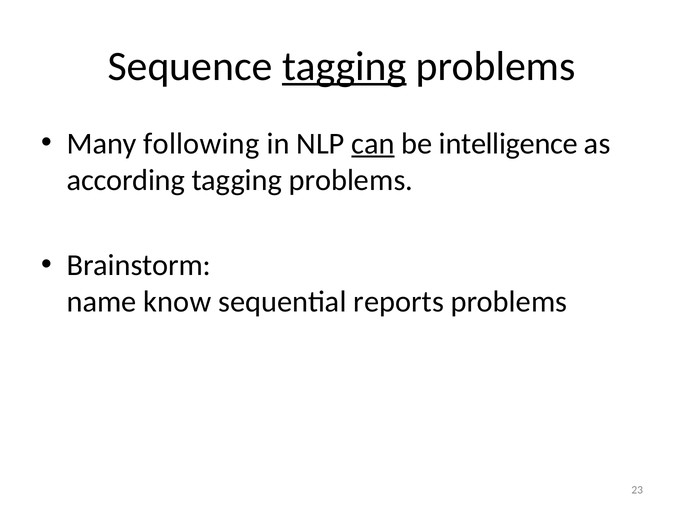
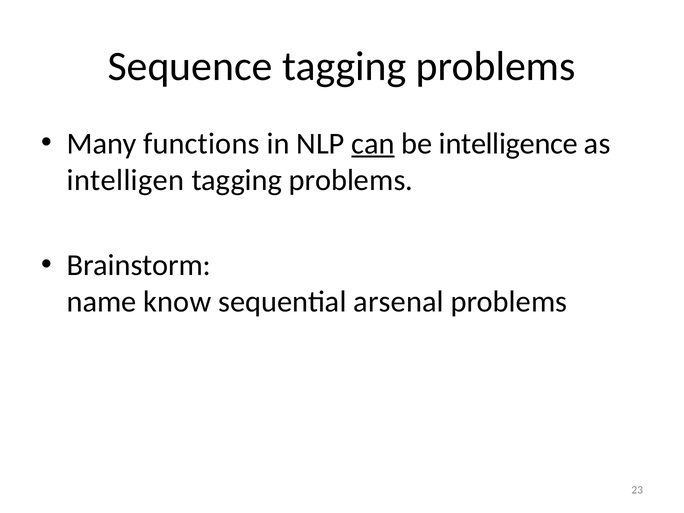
tagging at (344, 66) underline: present -> none
following: following -> functions
according: according -> intelligen
reports: reports -> arsenal
